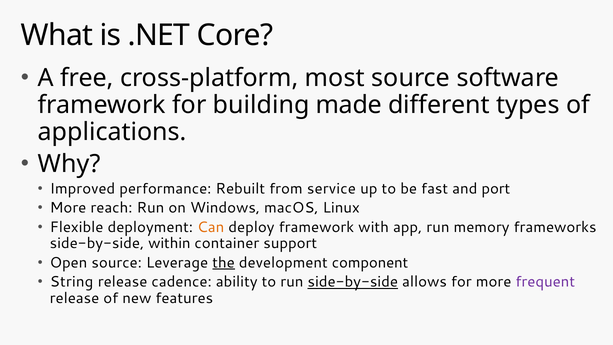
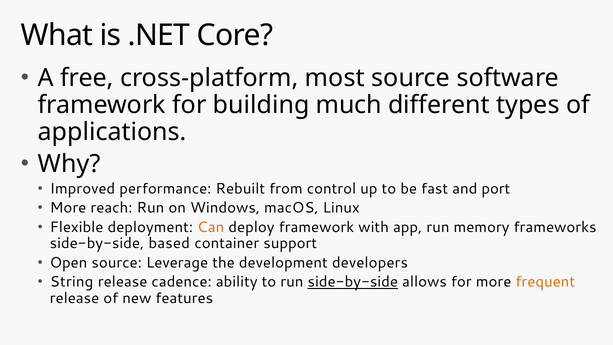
made: made -> much
service: service -> control
within: within -> based
the underline: present -> none
component: component -> developers
frequent colour: purple -> orange
